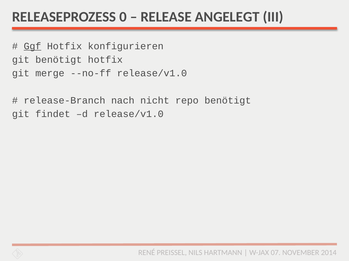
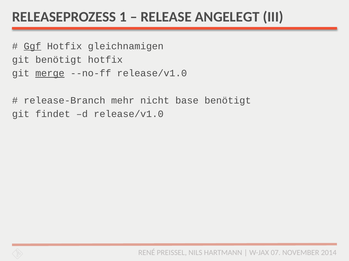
0: 0 -> 1
konfigurieren: konfigurieren -> gleichnamigen
merge underline: none -> present
nach: nach -> mehr
repo: repo -> base
